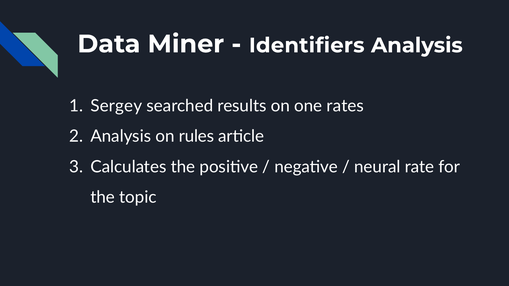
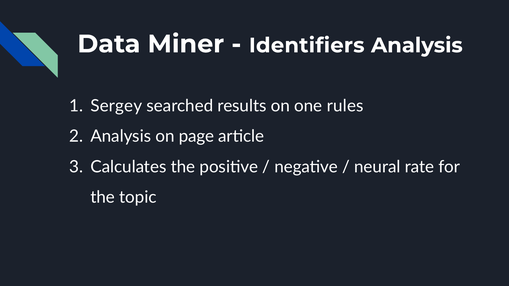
rates: rates -> rules
rules: rules -> page
